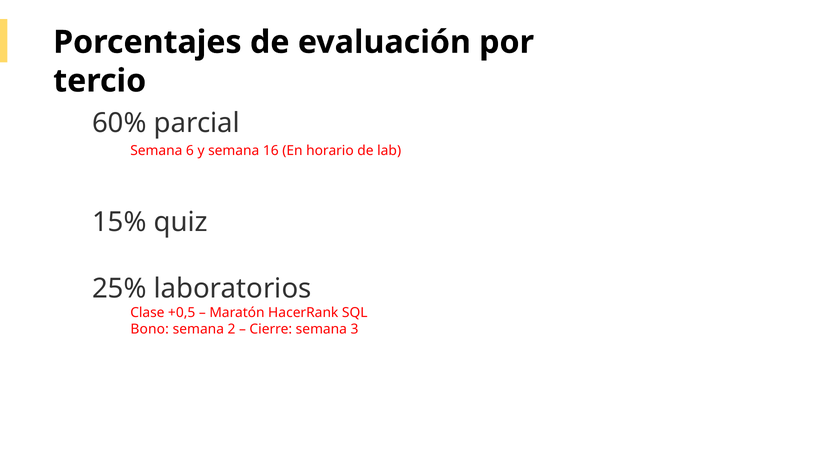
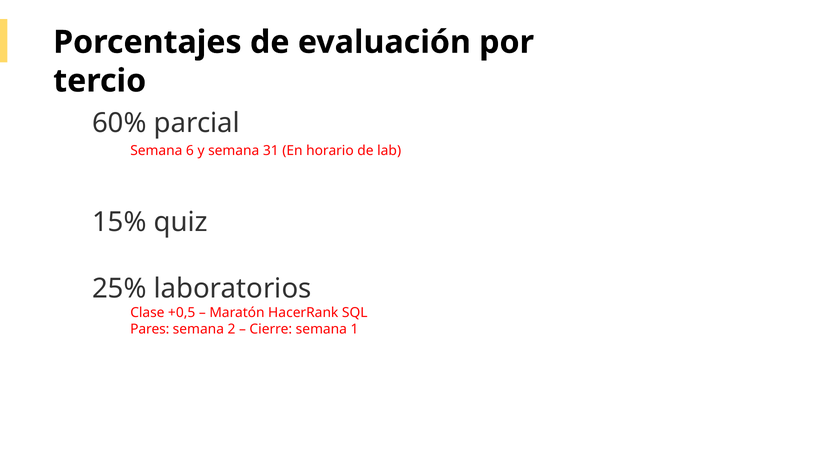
16: 16 -> 31
Bono: Bono -> Pares
3: 3 -> 1
